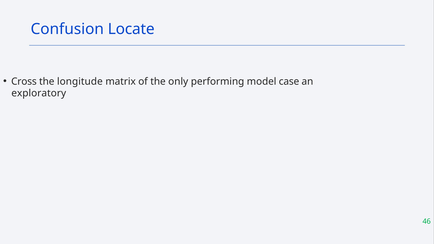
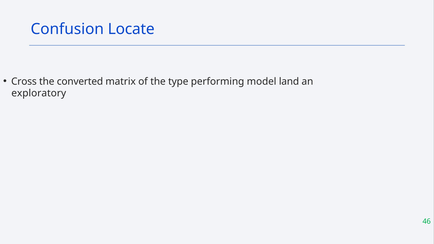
longitude: longitude -> converted
only: only -> type
case: case -> land
